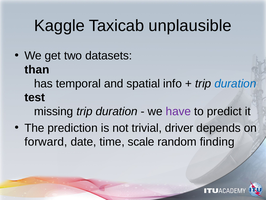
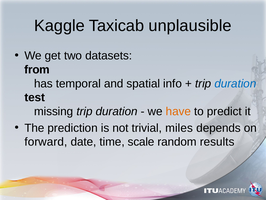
than: than -> from
have colour: purple -> orange
driver: driver -> miles
finding: finding -> results
